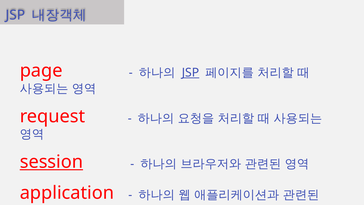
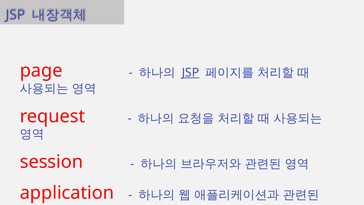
session underline: present -> none
